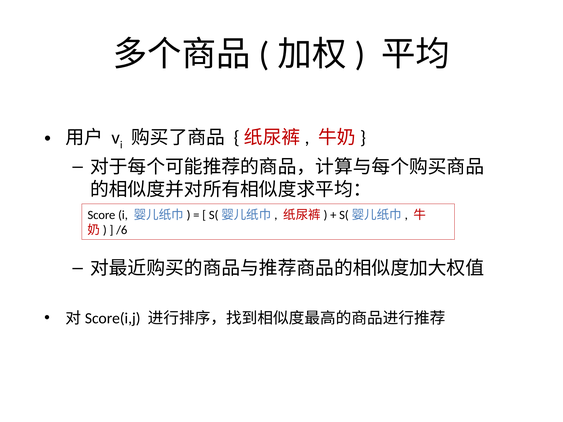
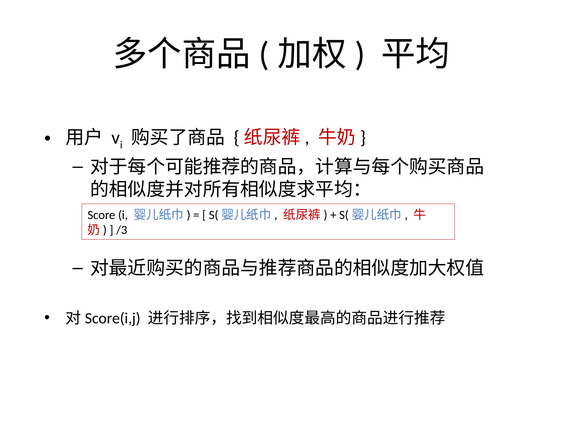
/6: /6 -> /3
